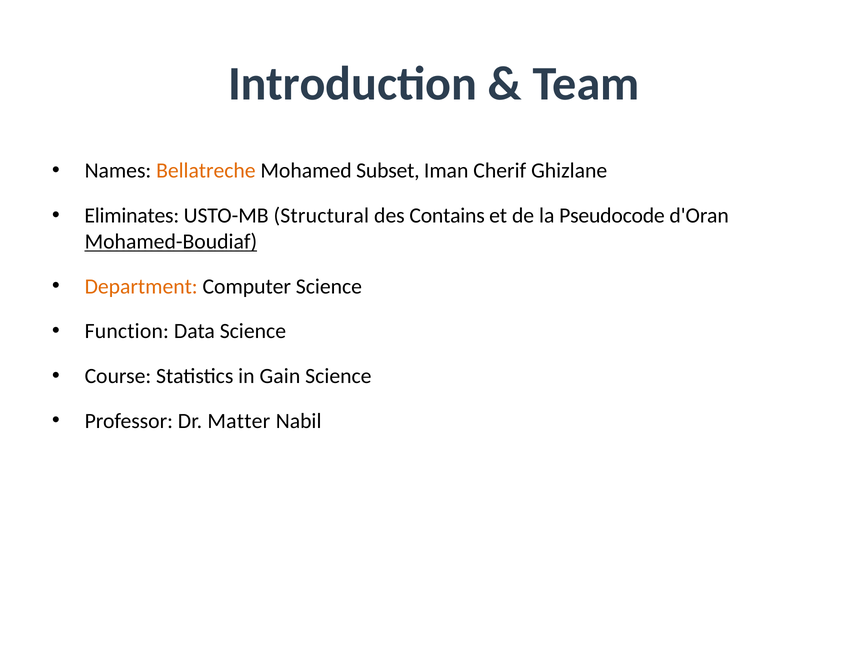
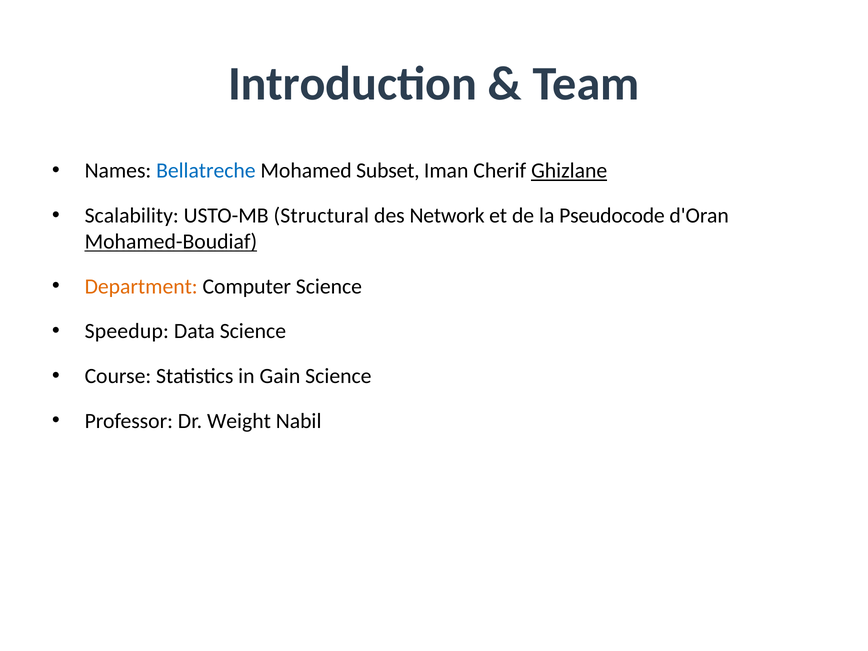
Bellatreche colour: orange -> blue
Ghizlane underline: none -> present
Eliminates: Eliminates -> Scalability
Contains: Contains -> Network
Function: Function -> Speedup
Matter: Matter -> Weight
